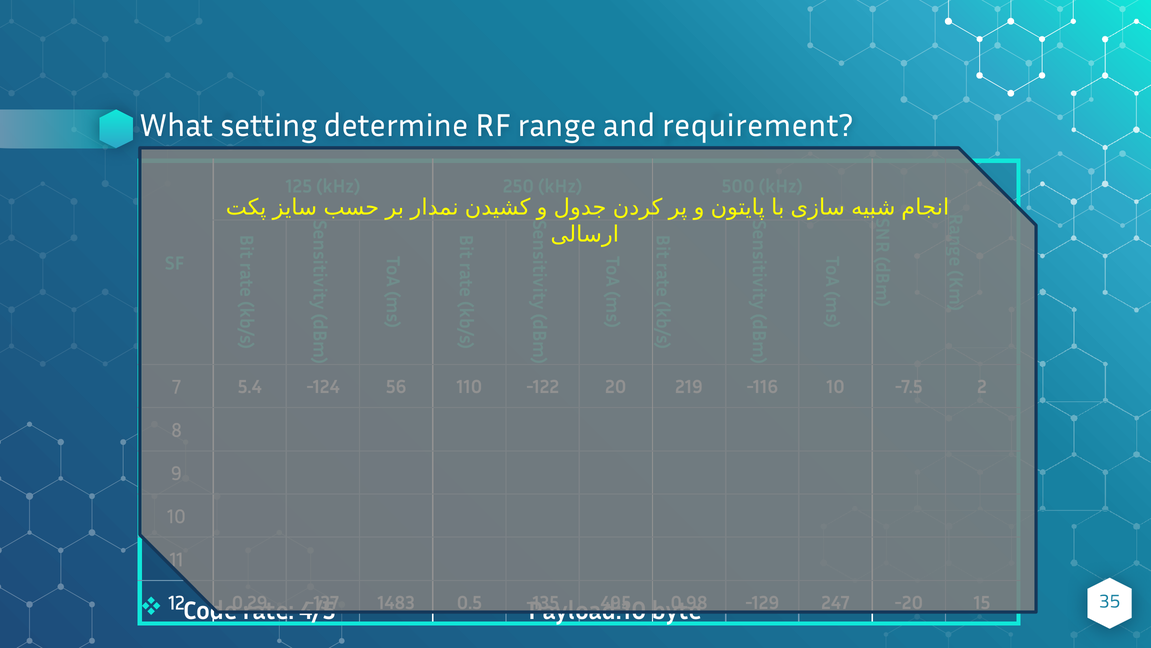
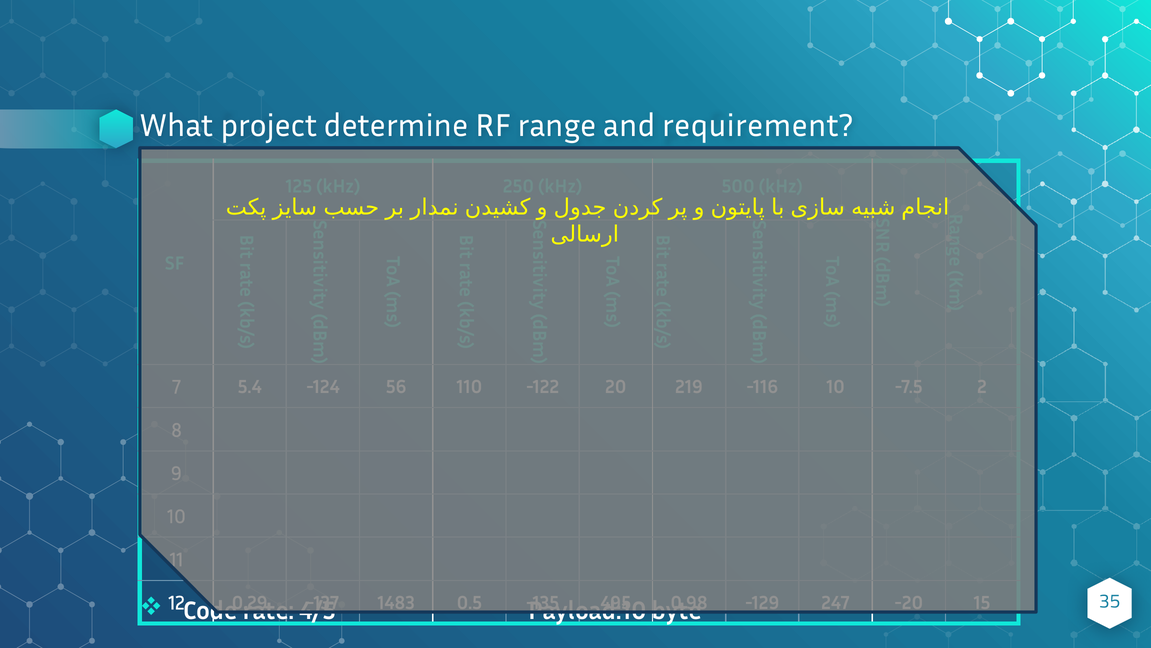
setting: setting -> project
